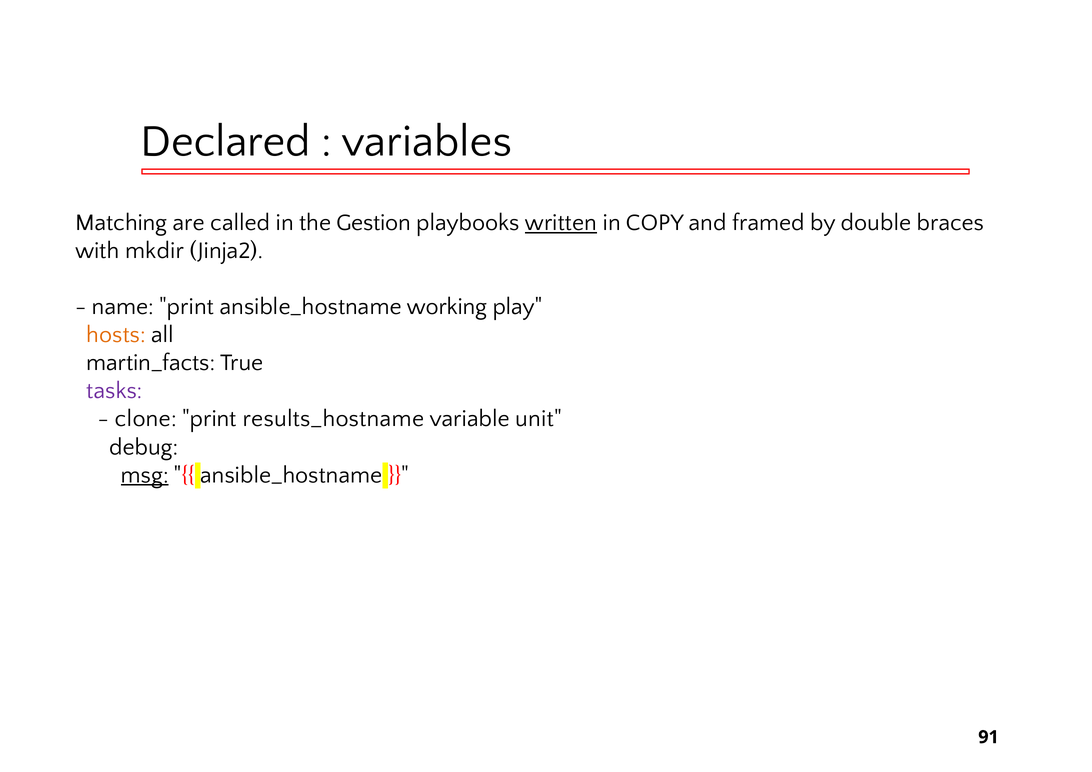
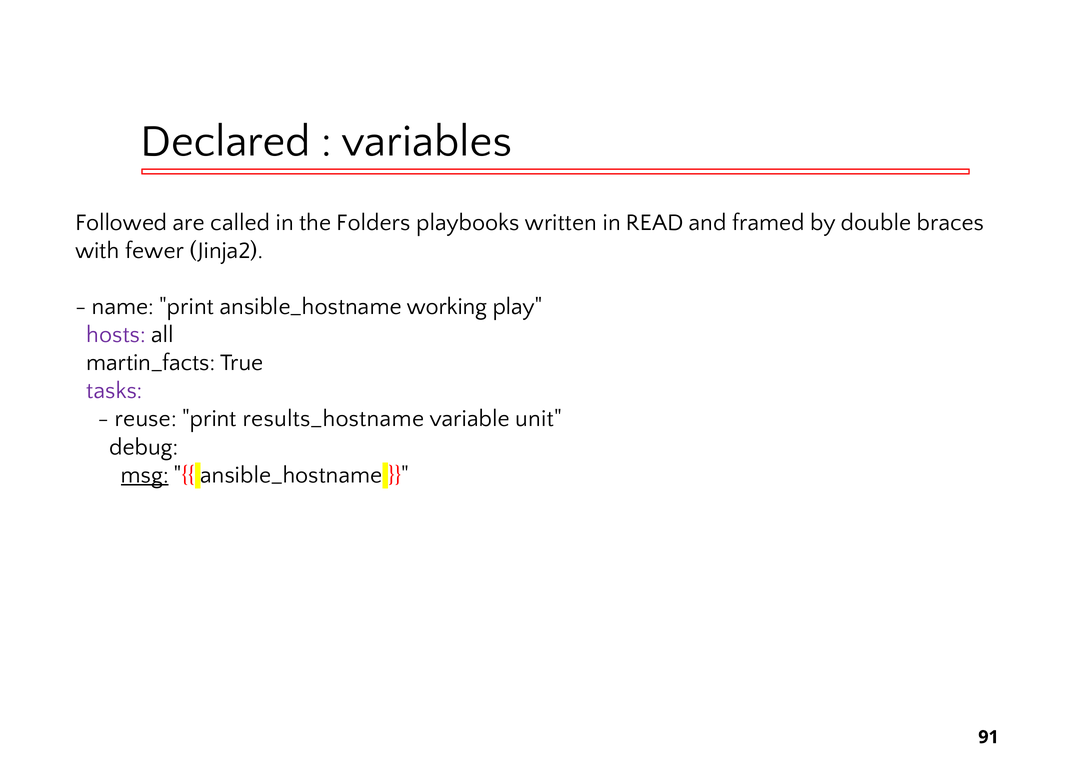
Matching: Matching -> Followed
Gestion: Gestion -> Folders
written underline: present -> none
COPY: COPY -> READ
mkdir: mkdir -> fewer
hosts colour: orange -> purple
clone: clone -> reuse
